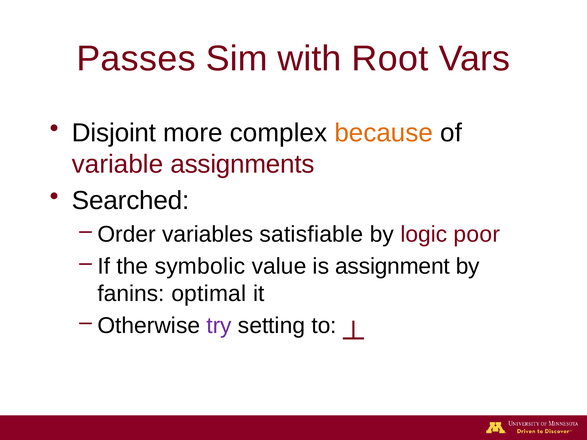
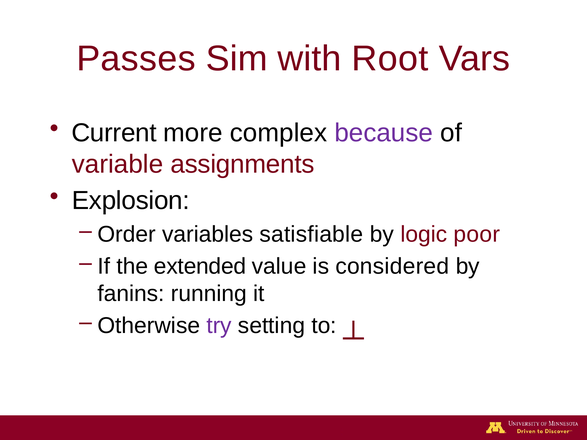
Disjoint: Disjoint -> Current
because colour: orange -> purple
Searched: Searched -> Explosion
symbolic: symbolic -> extended
assignment: assignment -> considered
optimal: optimal -> running
